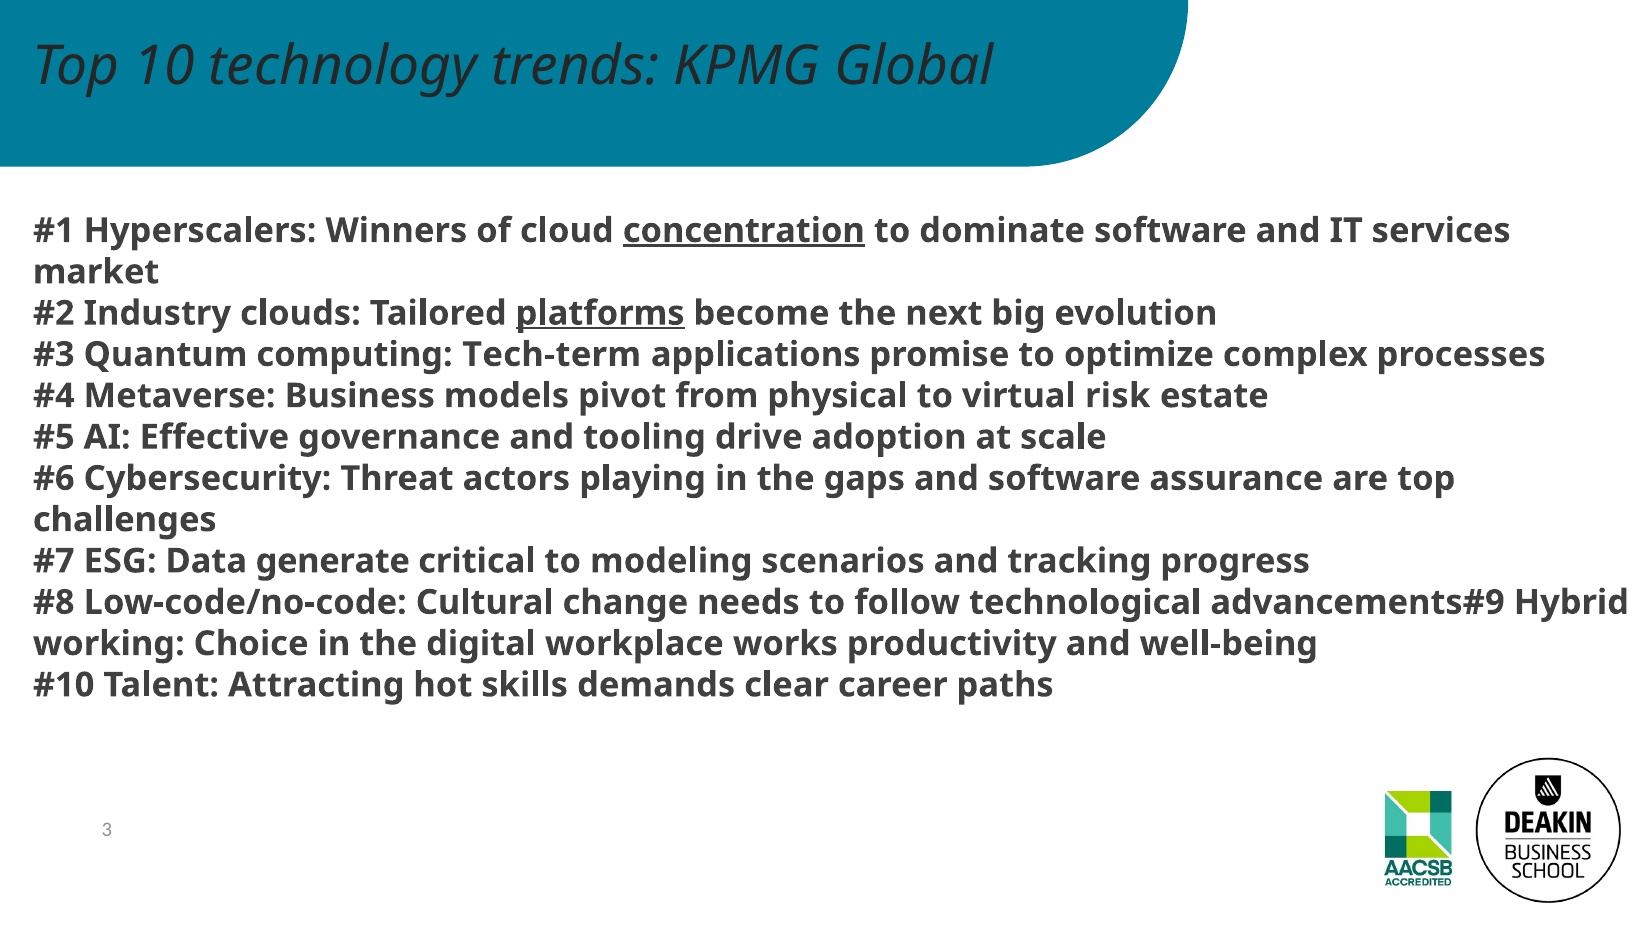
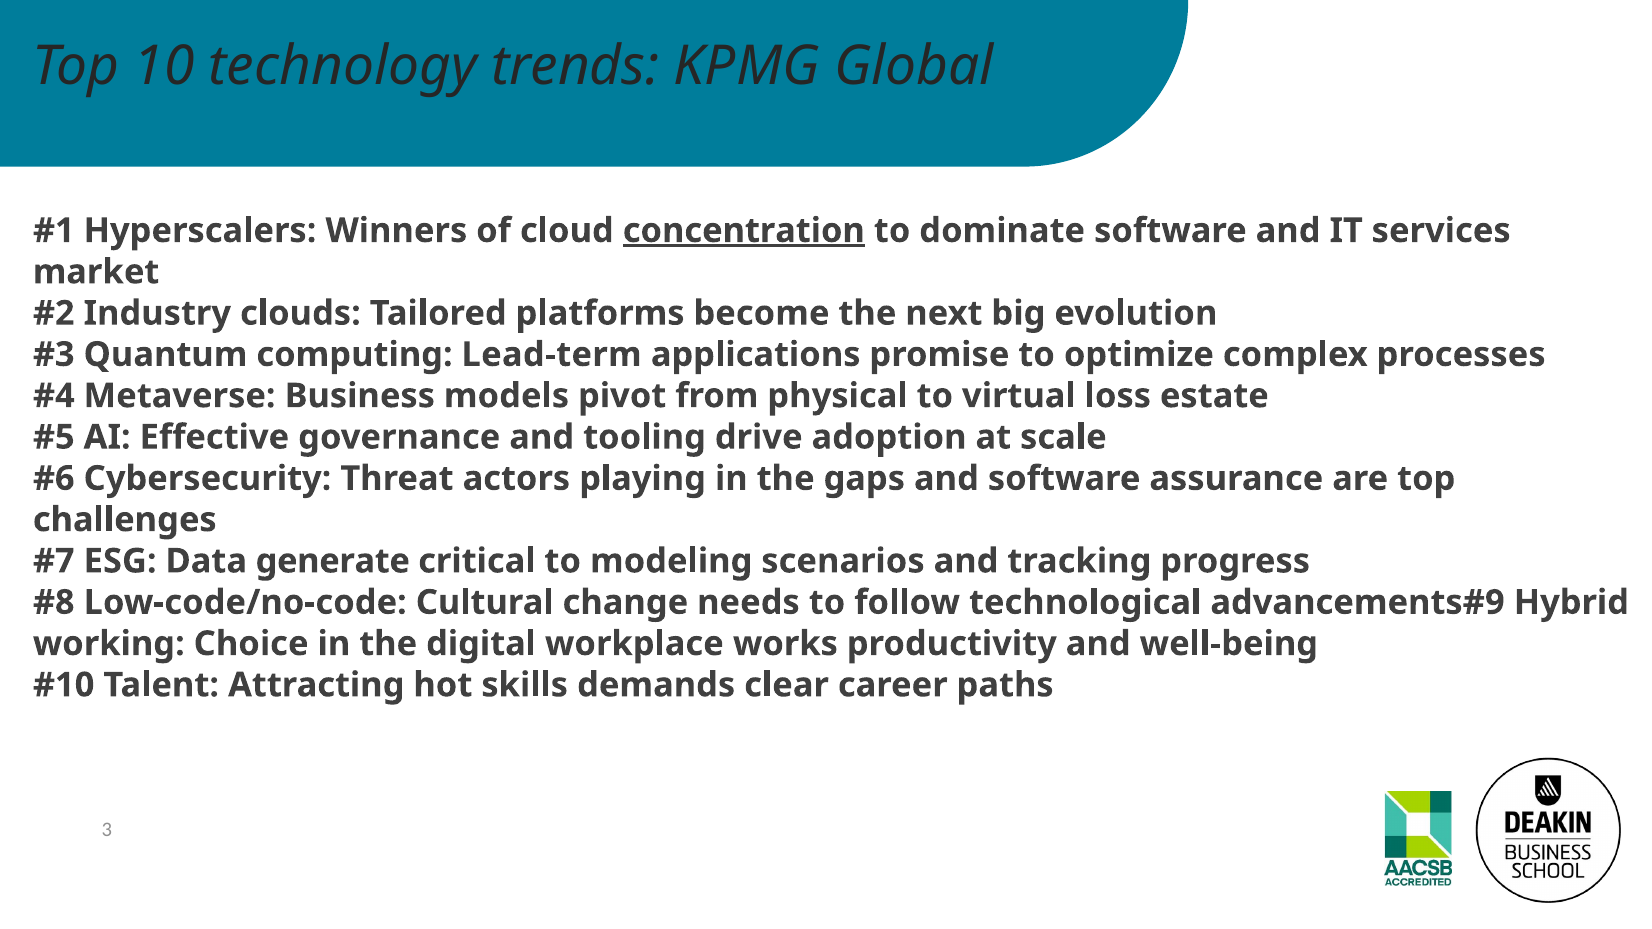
platforms underline: present -> none
Tech-term: Tech-term -> Lead-term
risk: risk -> loss
